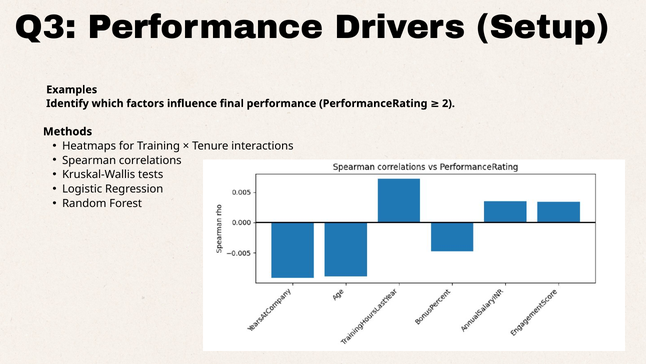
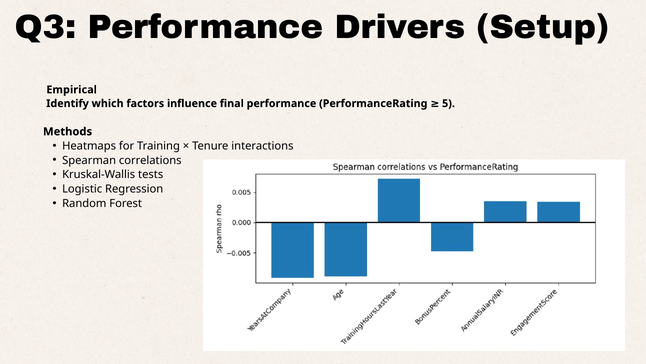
Examples: Examples -> Empirical
2: 2 -> 5
